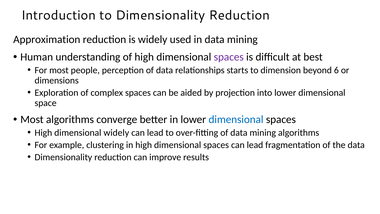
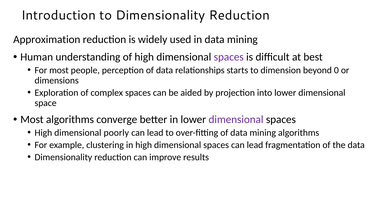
6: 6 -> 0
dimensional at (236, 119) colour: blue -> purple
dimensional widely: widely -> poorly
